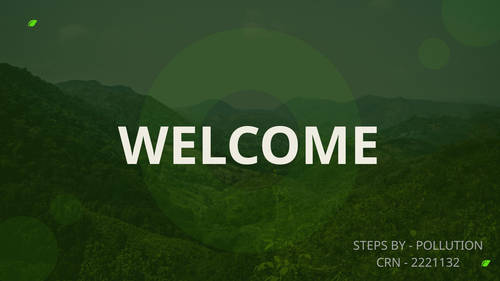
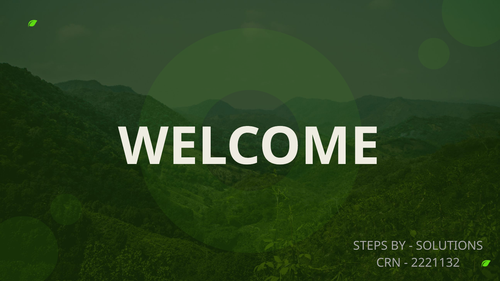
POLLUTION: POLLUTION -> SOLUTIONS
